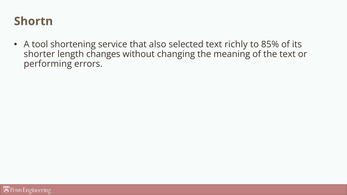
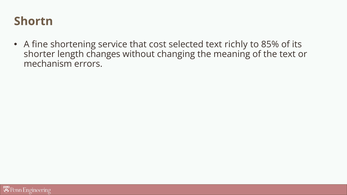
tool: tool -> fine
also: also -> cost
performing: performing -> mechanism
